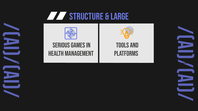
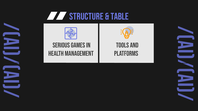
LARGE: LARGE -> TABLE
